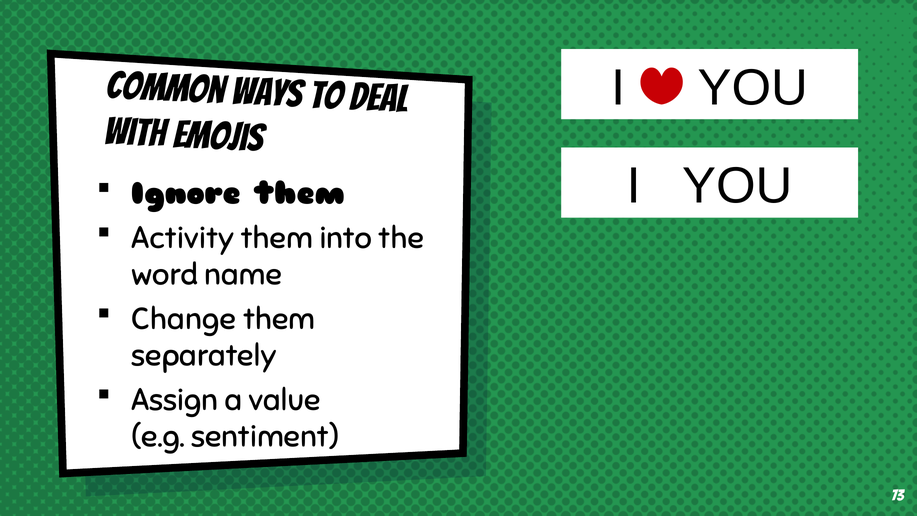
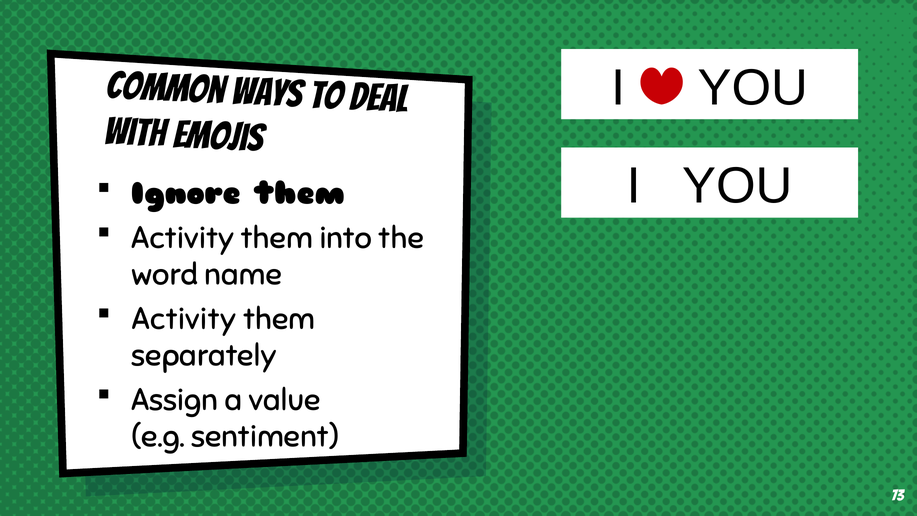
Change at (184, 319): Change -> Activity
